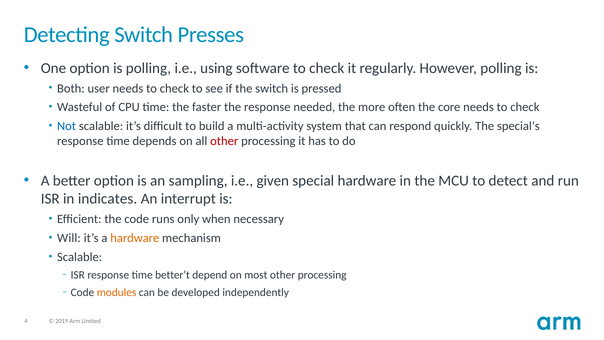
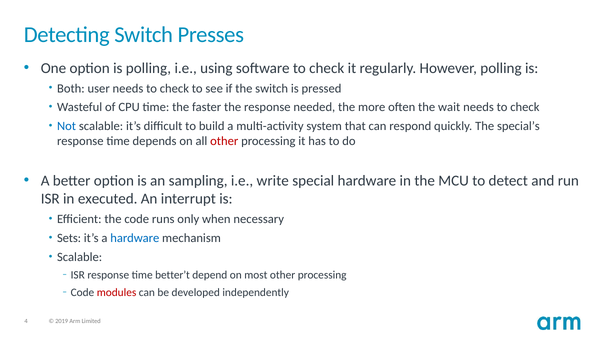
core: core -> wait
given: given -> write
indicates: indicates -> executed
Will: Will -> Sets
hardware at (135, 238) colour: orange -> blue
modules colour: orange -> red
